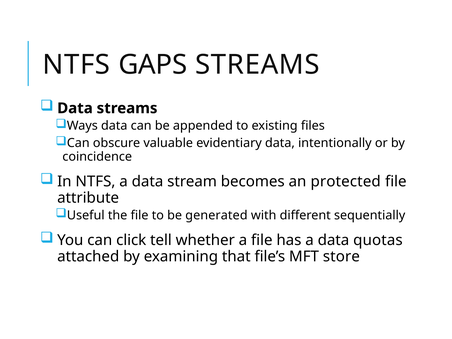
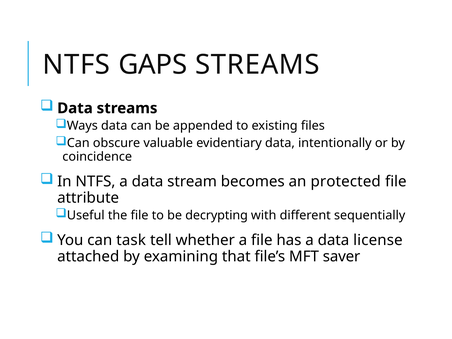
generated: generated -> decrypting
click: click -> task
quotas: quotas -> license
store: store -> saver
